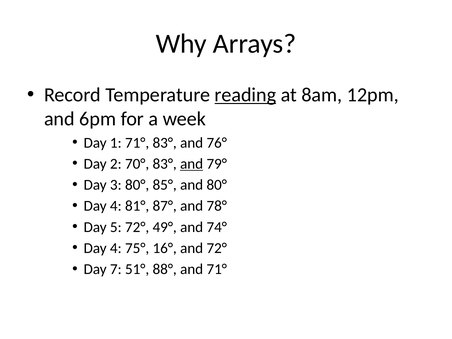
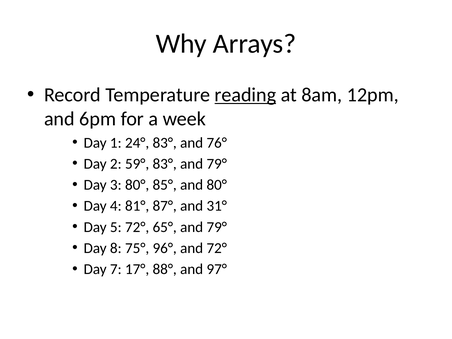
1 71°: 71° -> 24°
70°: 70° -> 59°
and at (192, 164) underline: present -> none
78°: 78° -> 31°
49°: 49° -> 65°
74° at (217, 227): 74° -> 79°
4 at (116, 248): 4 -> 8
16°: 16° -> 96°
51°: 51° -> 17°
and 71°: 71° -> 97°
